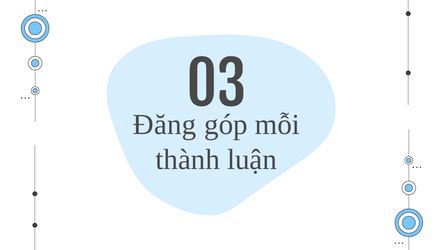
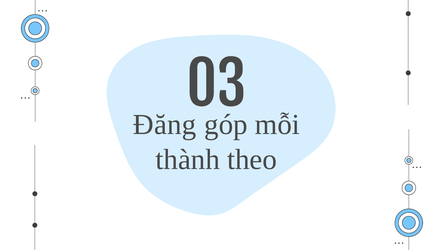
luận: luận -> theo
